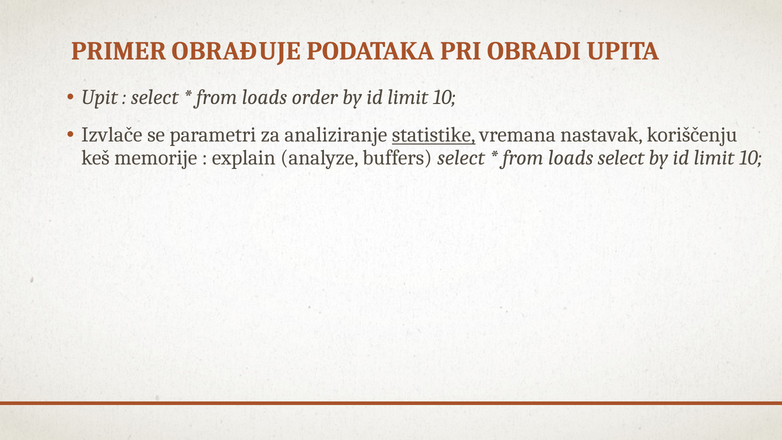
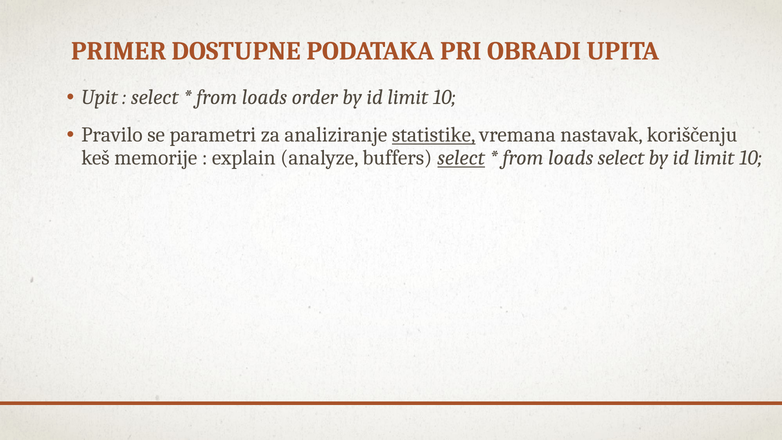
OBRAĐUJE: OBRAĐUJE -> DOSTUPNE
Izvlače: Izvlače -> Pravilo
select at (461, 158) underline: none -> present
